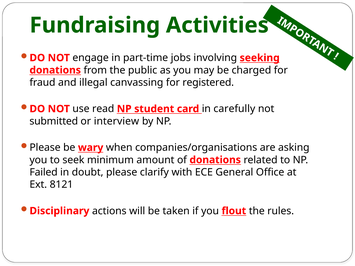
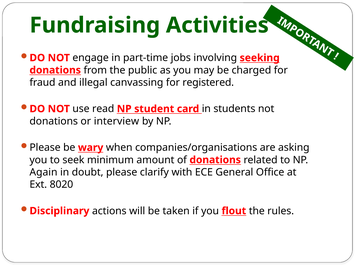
carefully: carefully -> students
submitted at (54, 121): submitted -> donations
Failed: Failed -> Again
8121: 8121 -> 8020
